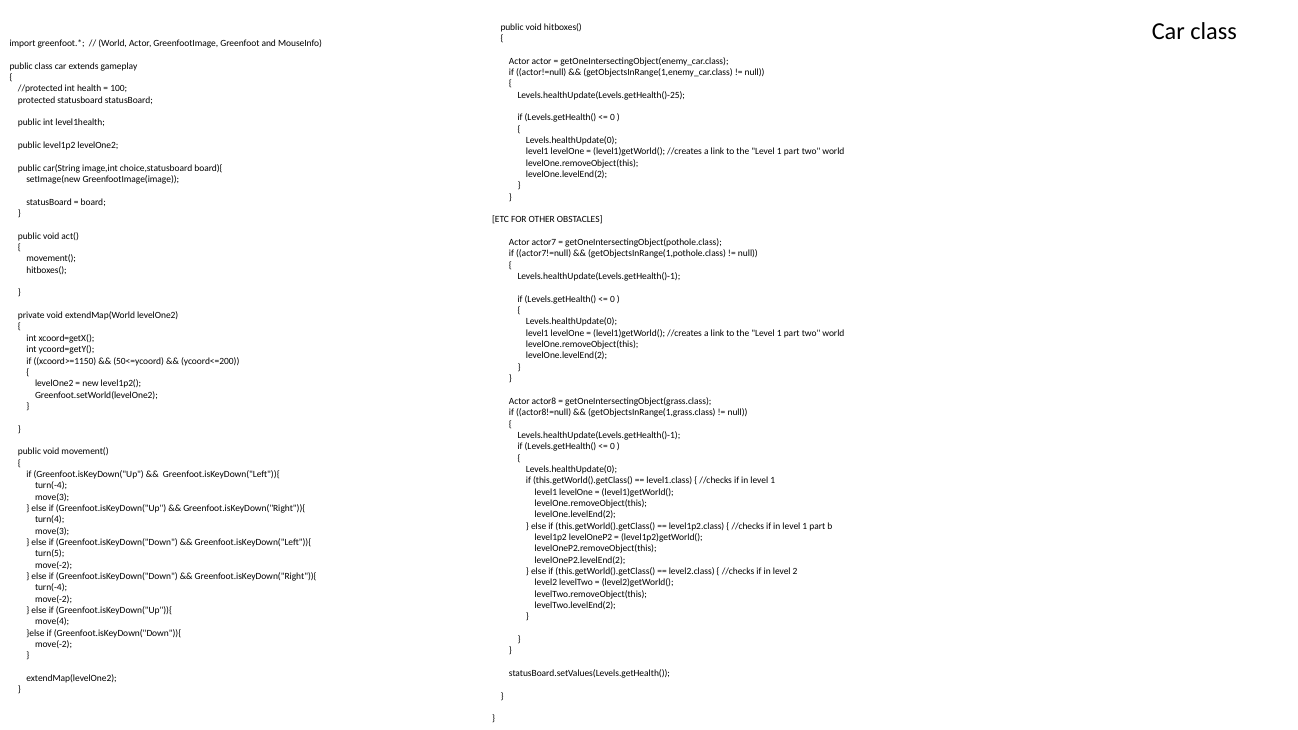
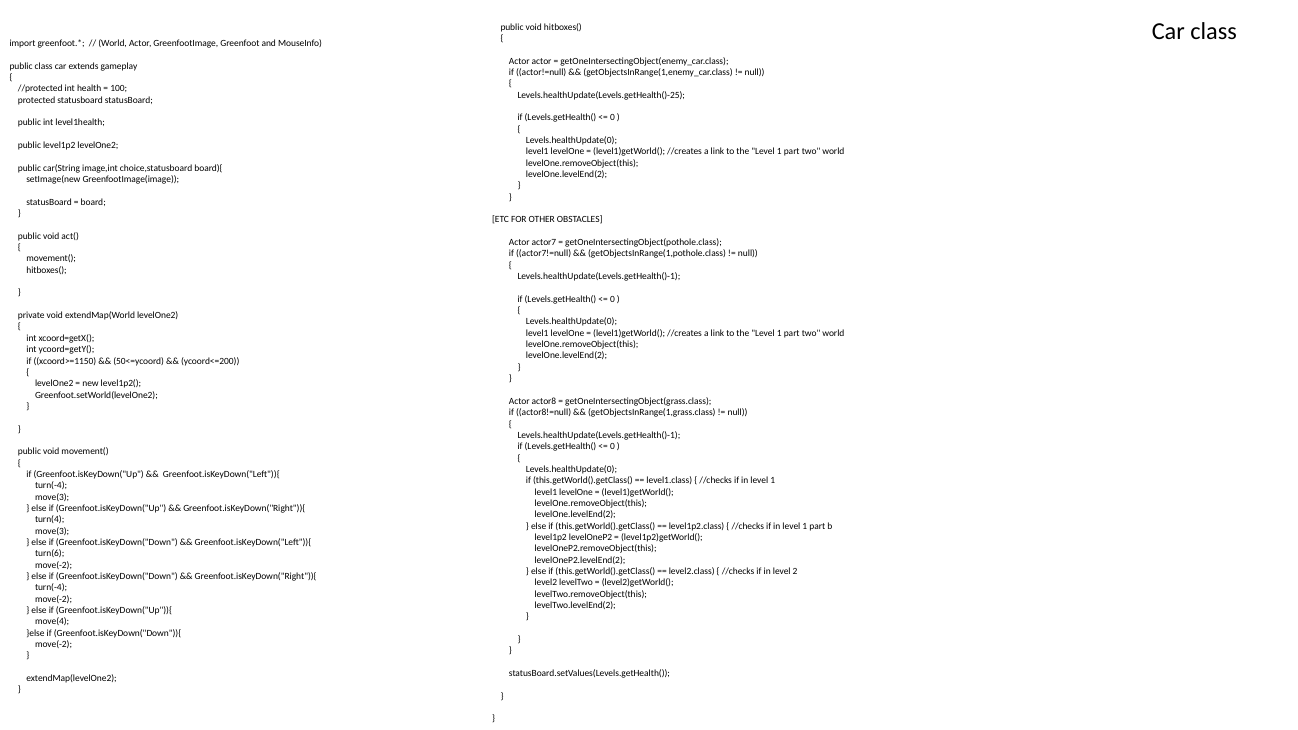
turn(5: turn(5 -> turn(6
